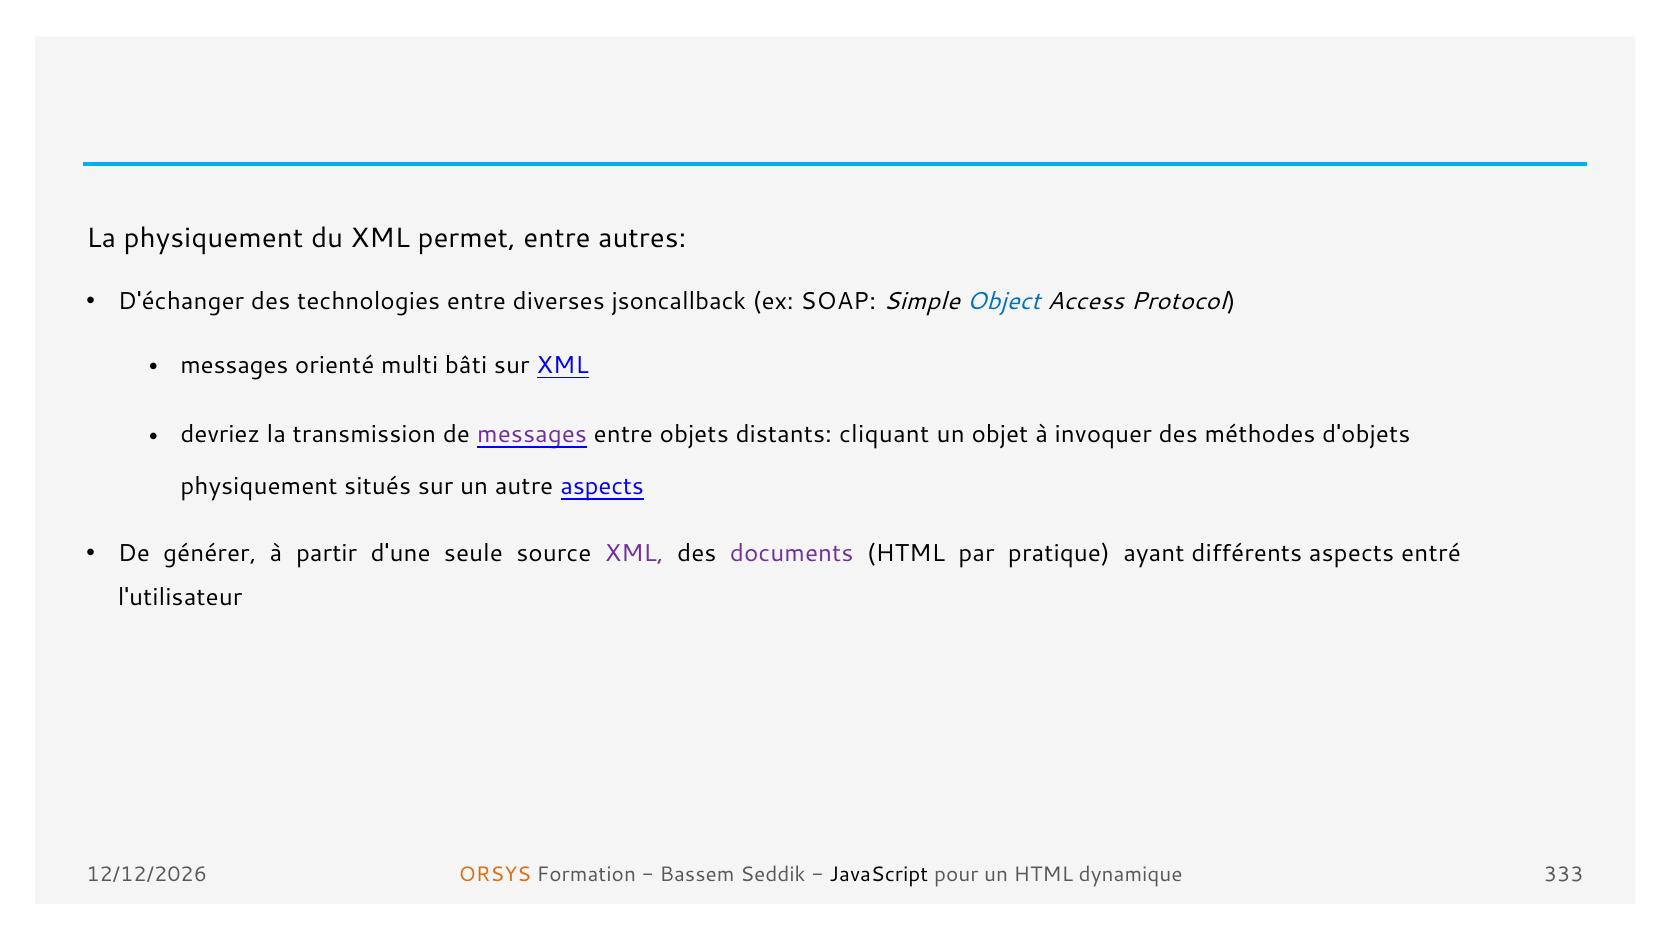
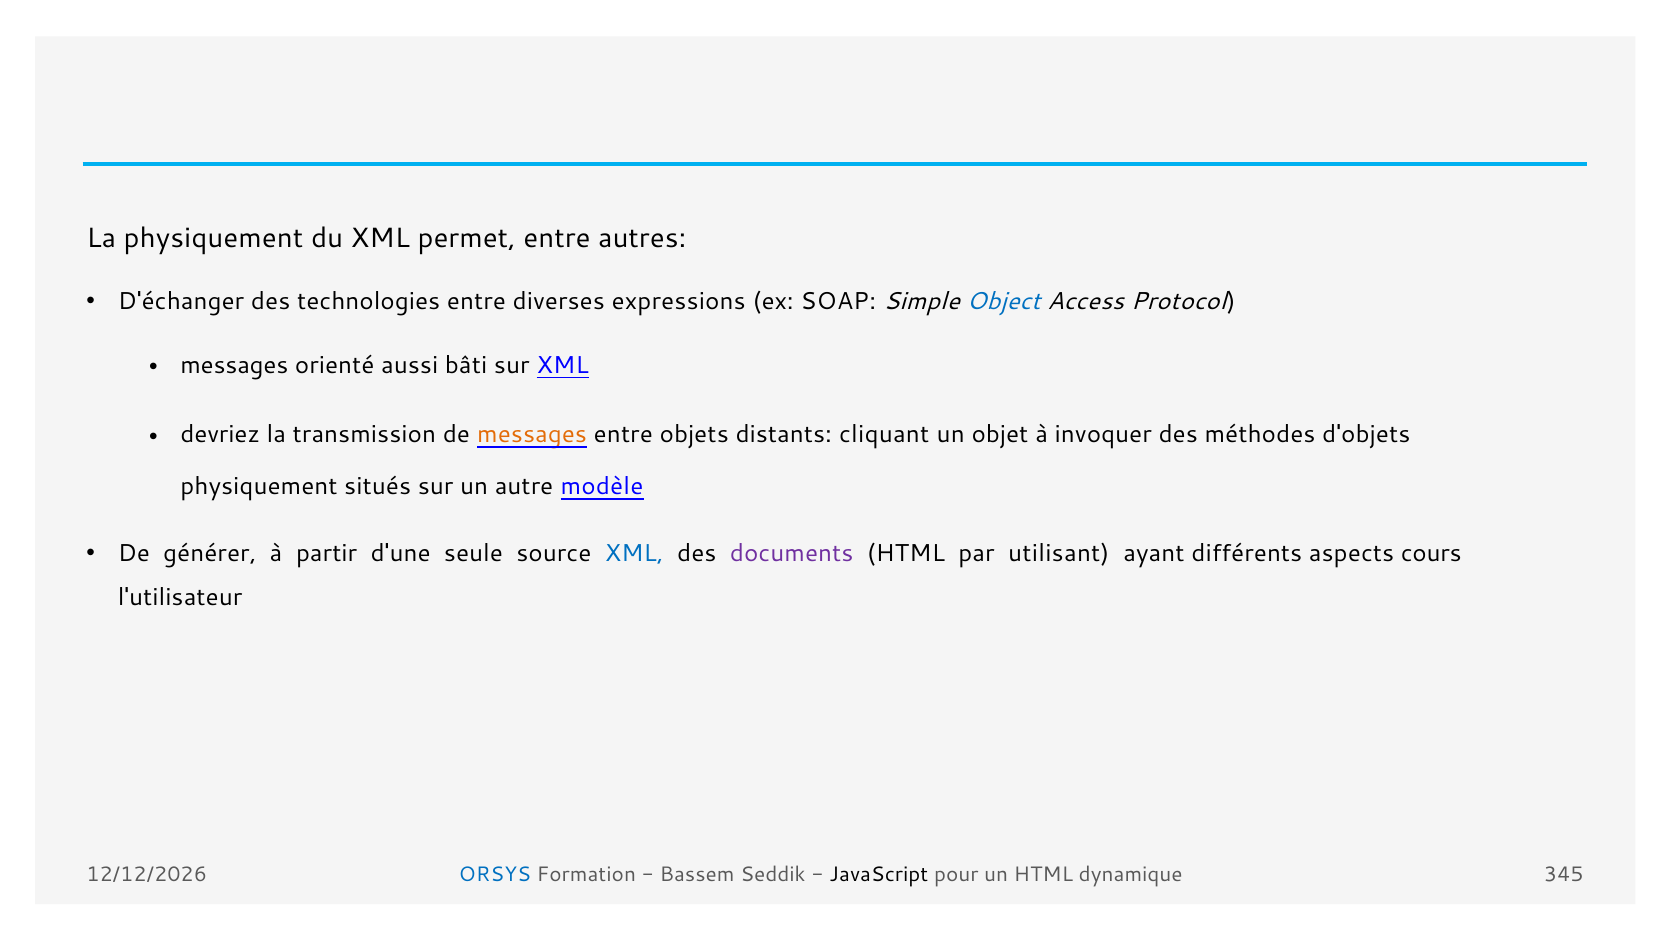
jsoncallback: jsoncallback -> expressions
multi: multi -> aussi
messages at (532, 435) colour: purple -> orange
autre aspects: aspects -> modèle
XML at (634, 553) colour: purple -> blue
pratique: pratique -> utilisant
entré: entré -> cours
ORSYS colour: orange -> blue
333: 333 -> 345
